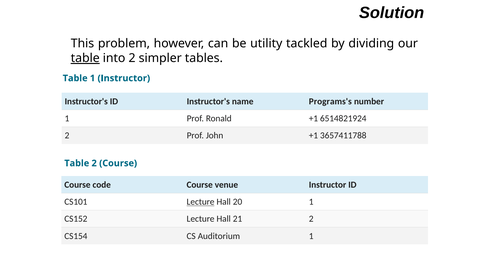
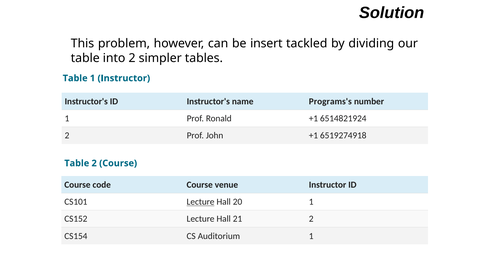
utility: utility -> insert
table at (85, 58) underline: present -> none
3657411788: 3657411788 -> 6519274918
